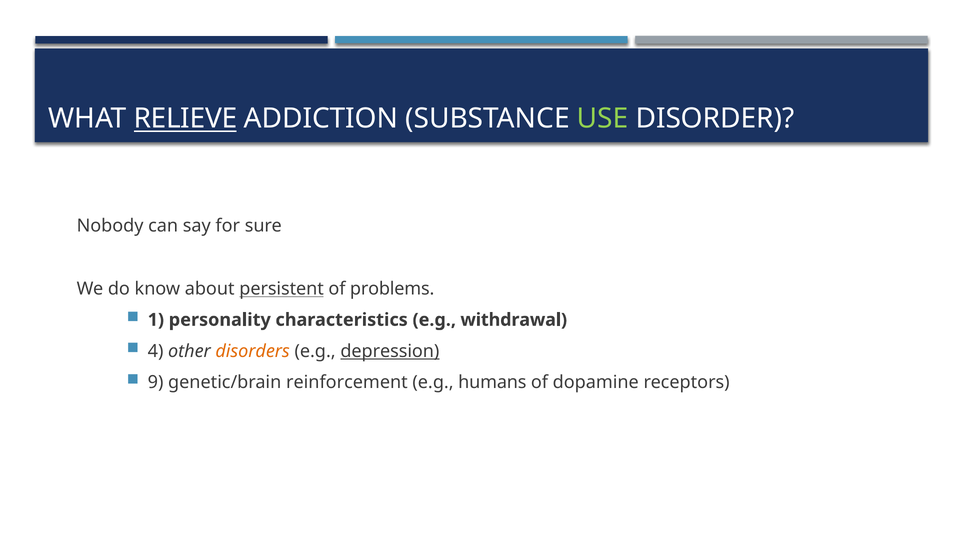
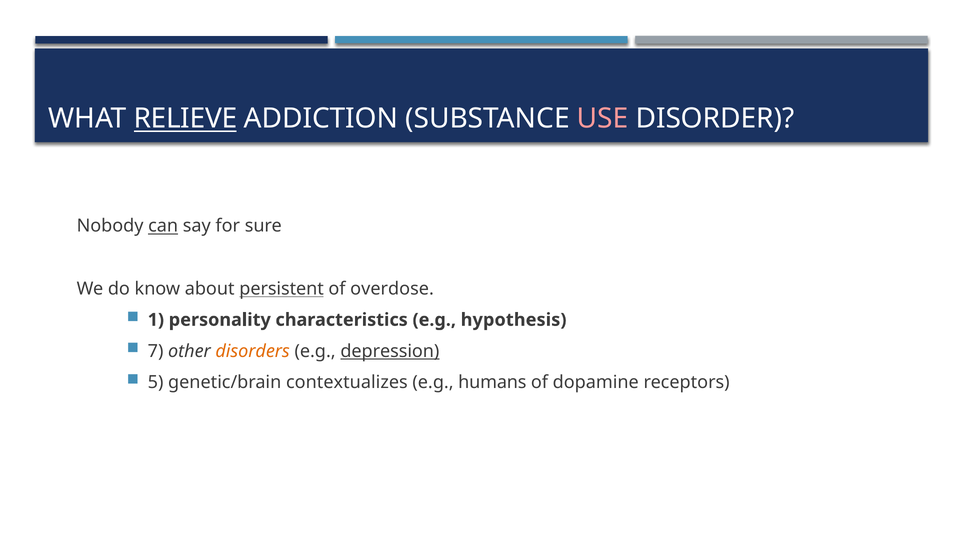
USE colour: light green -> pink
can underline: none -> present
problems: problems -> overdose
withdrawal: withdrawal -> hypothesis
4: 4 -> 7
9: 9 -> 5
reinforcement: reinforcement -> contextualizes
